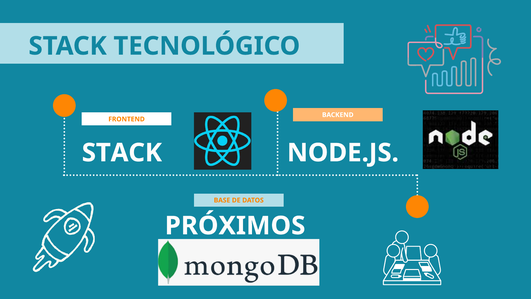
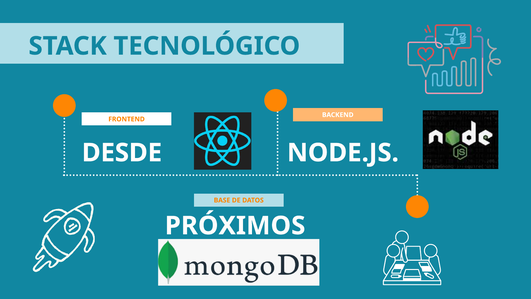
STACK at (122, 153): STACK -> DESDE
